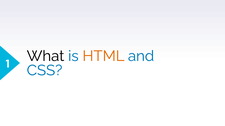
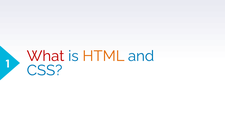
What colour: black -> red
